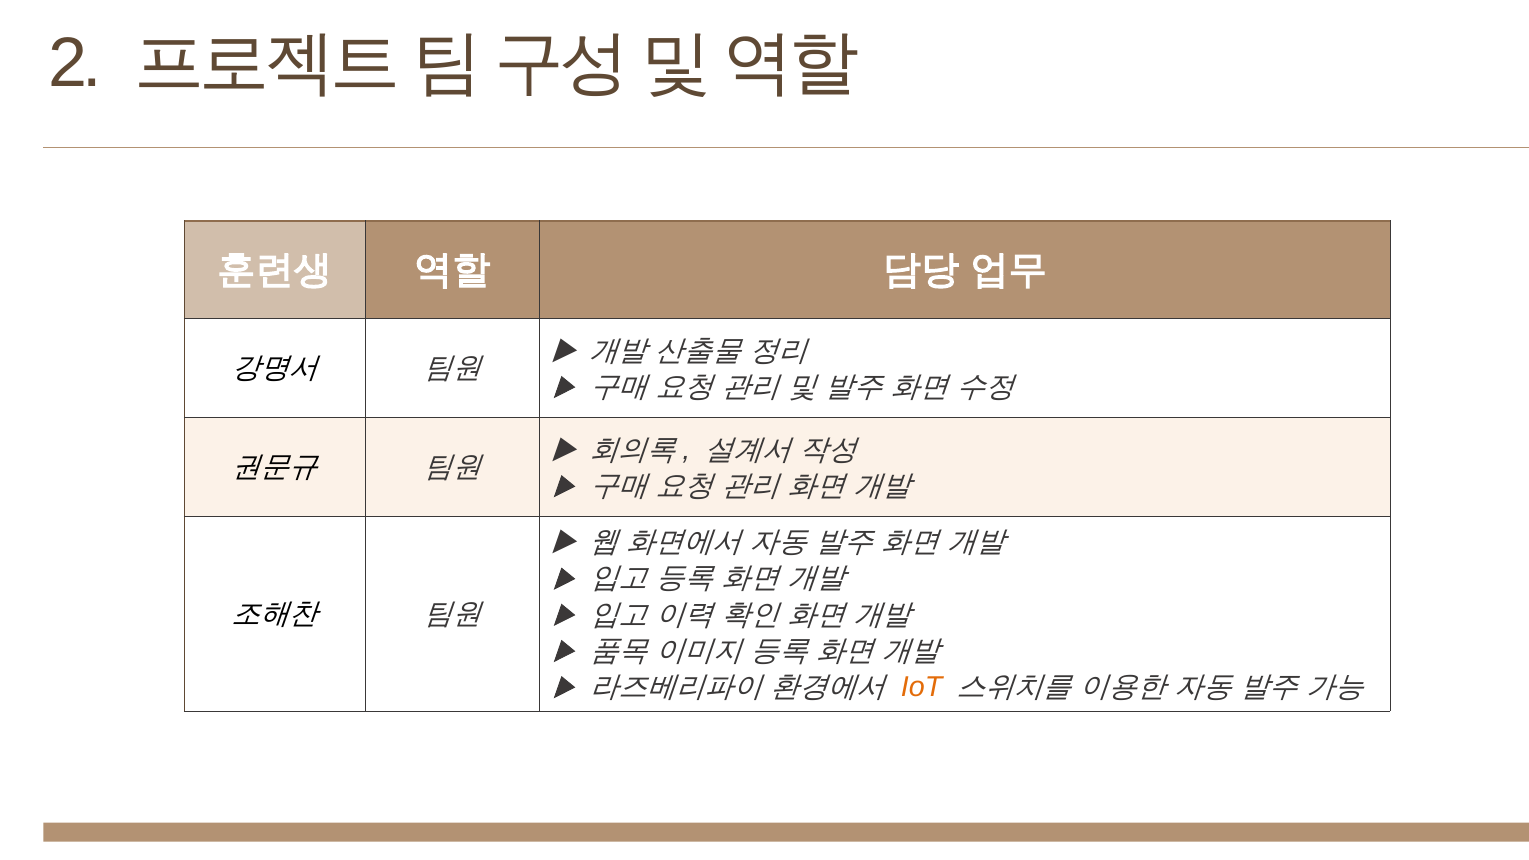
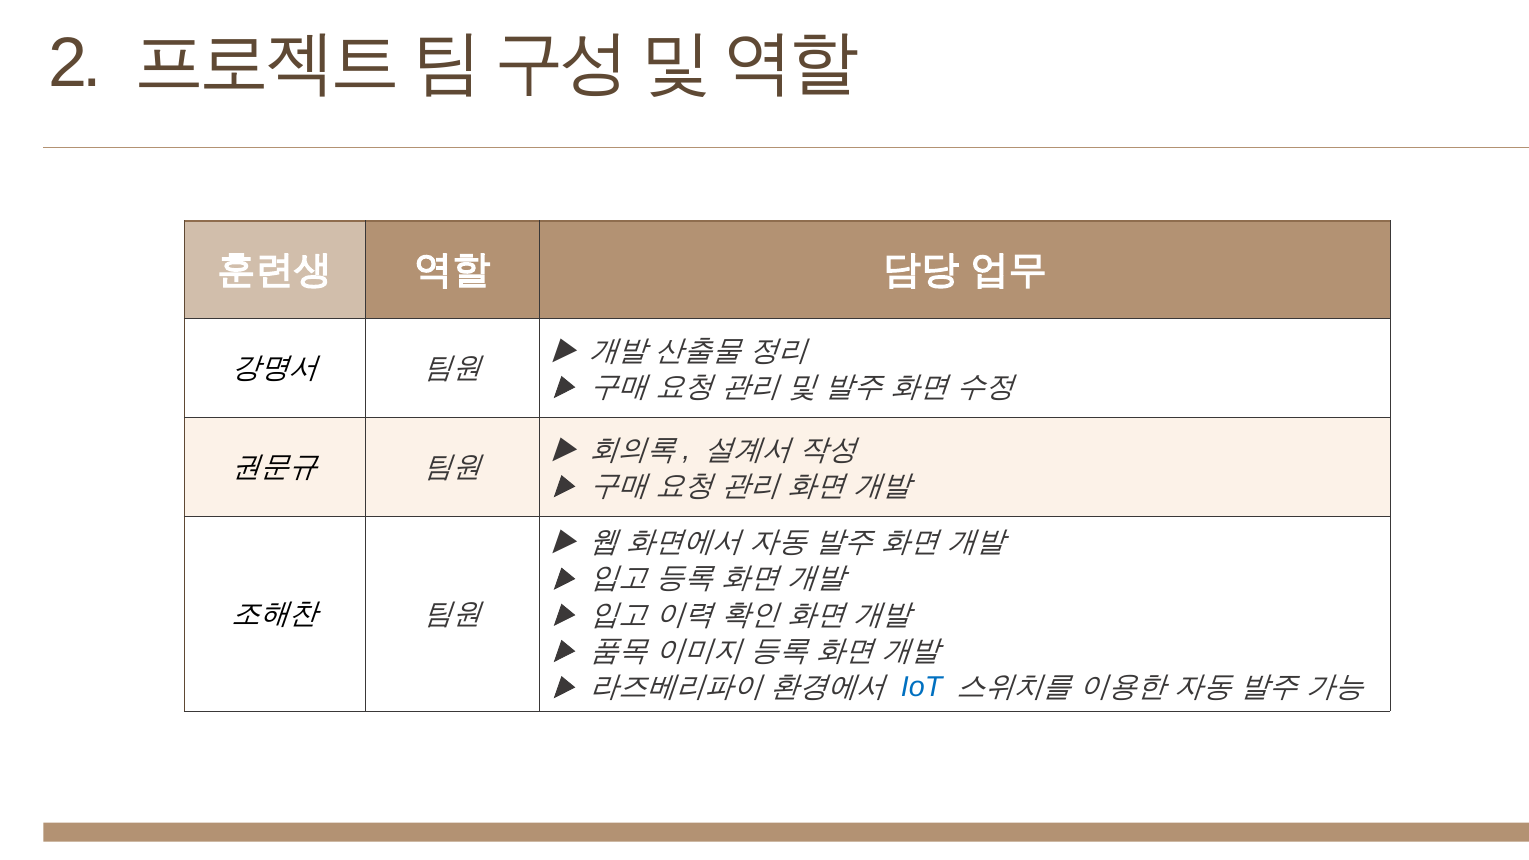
IoT colour: orange -> blue
